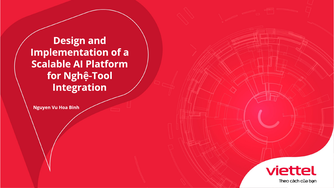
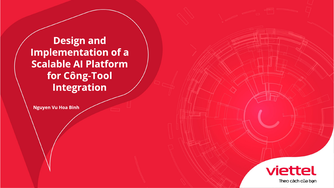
Nghệ-Tool: Nghệ-Tool -> Công-Tool
